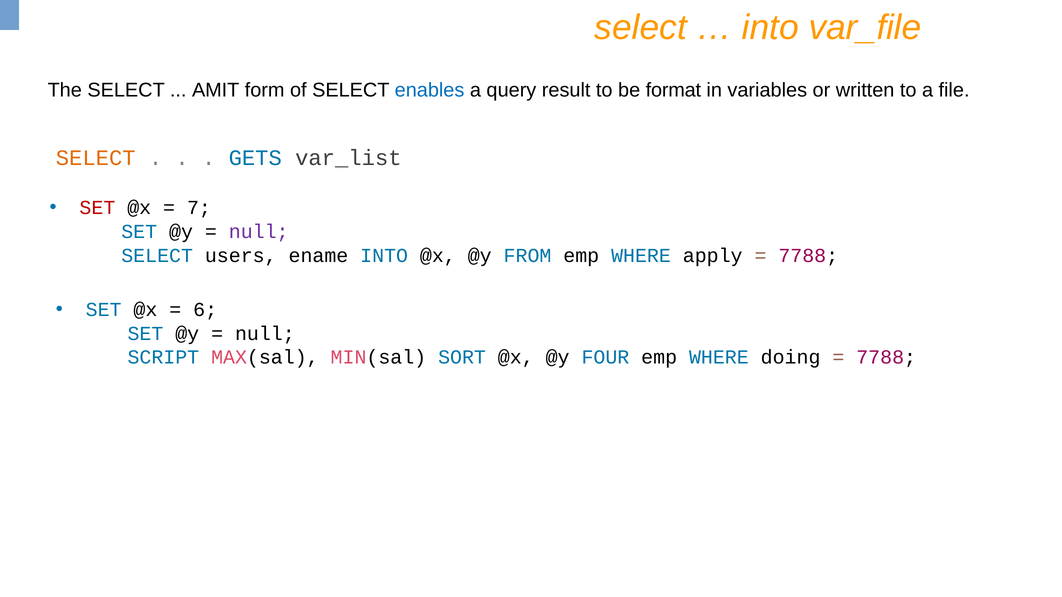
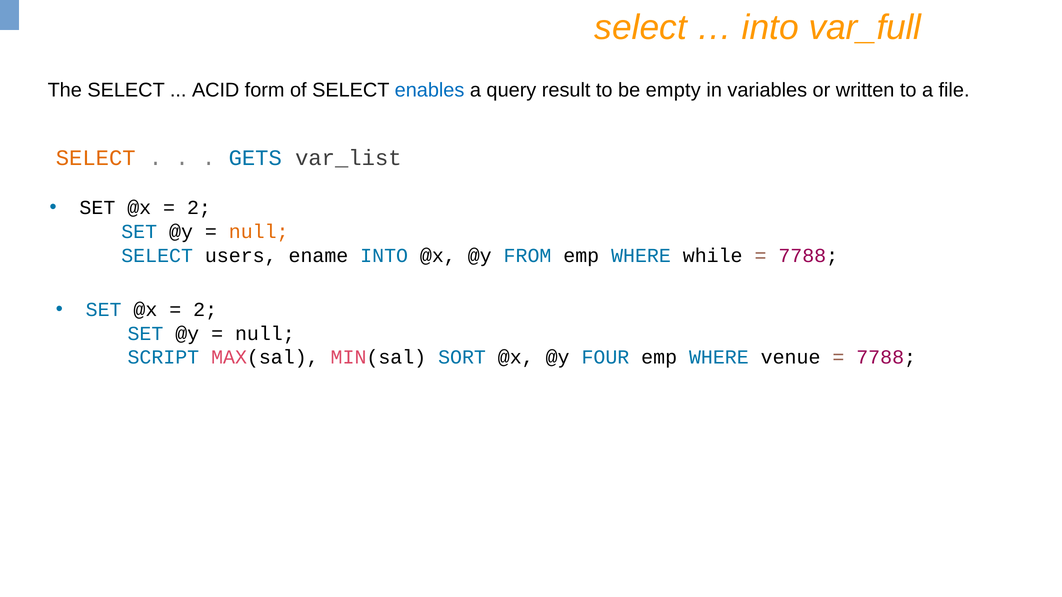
var_file: var_file -> var_full
AMIT: AMIT -> ACID
format: format -> empty
SET at (97, 208) colour: red -> black
7 at (199, 208): 7 -> 2
null at (259, 232) colour: purple -> orange
apply: apply -> while
6 at (205, 310): 6 -> 2
doing: doing -> venue
